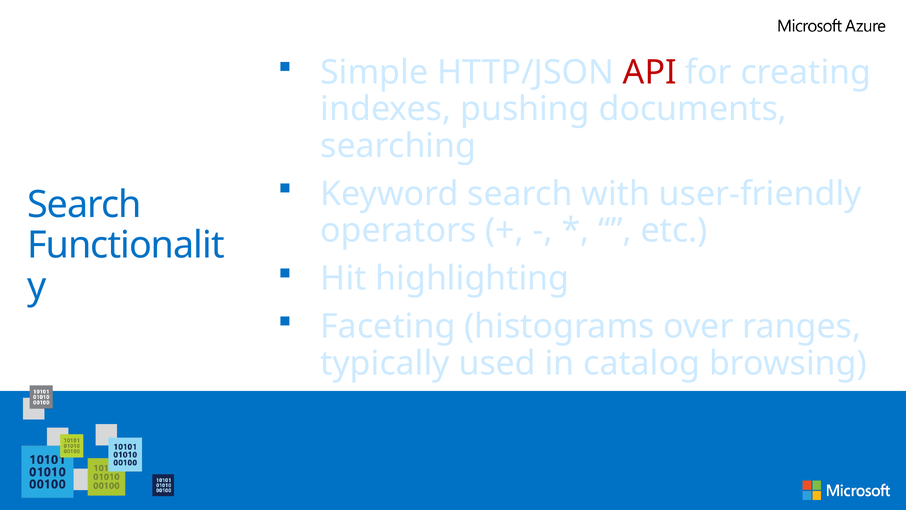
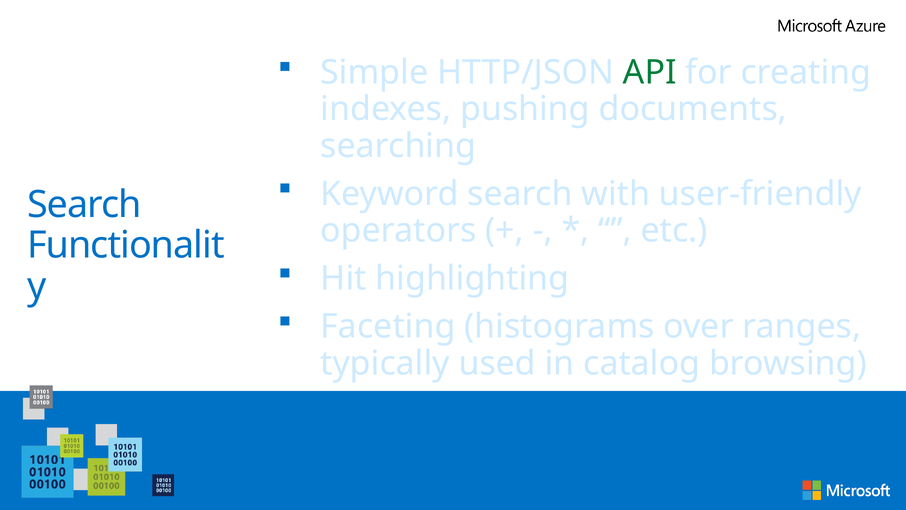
API colour: red -> green
